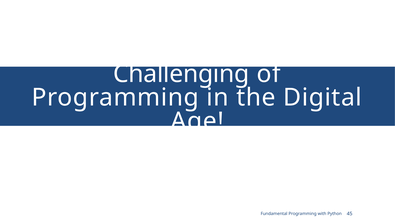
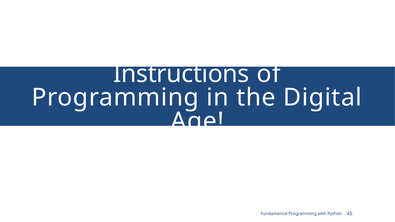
Challenging: Challenging -> Instructions
